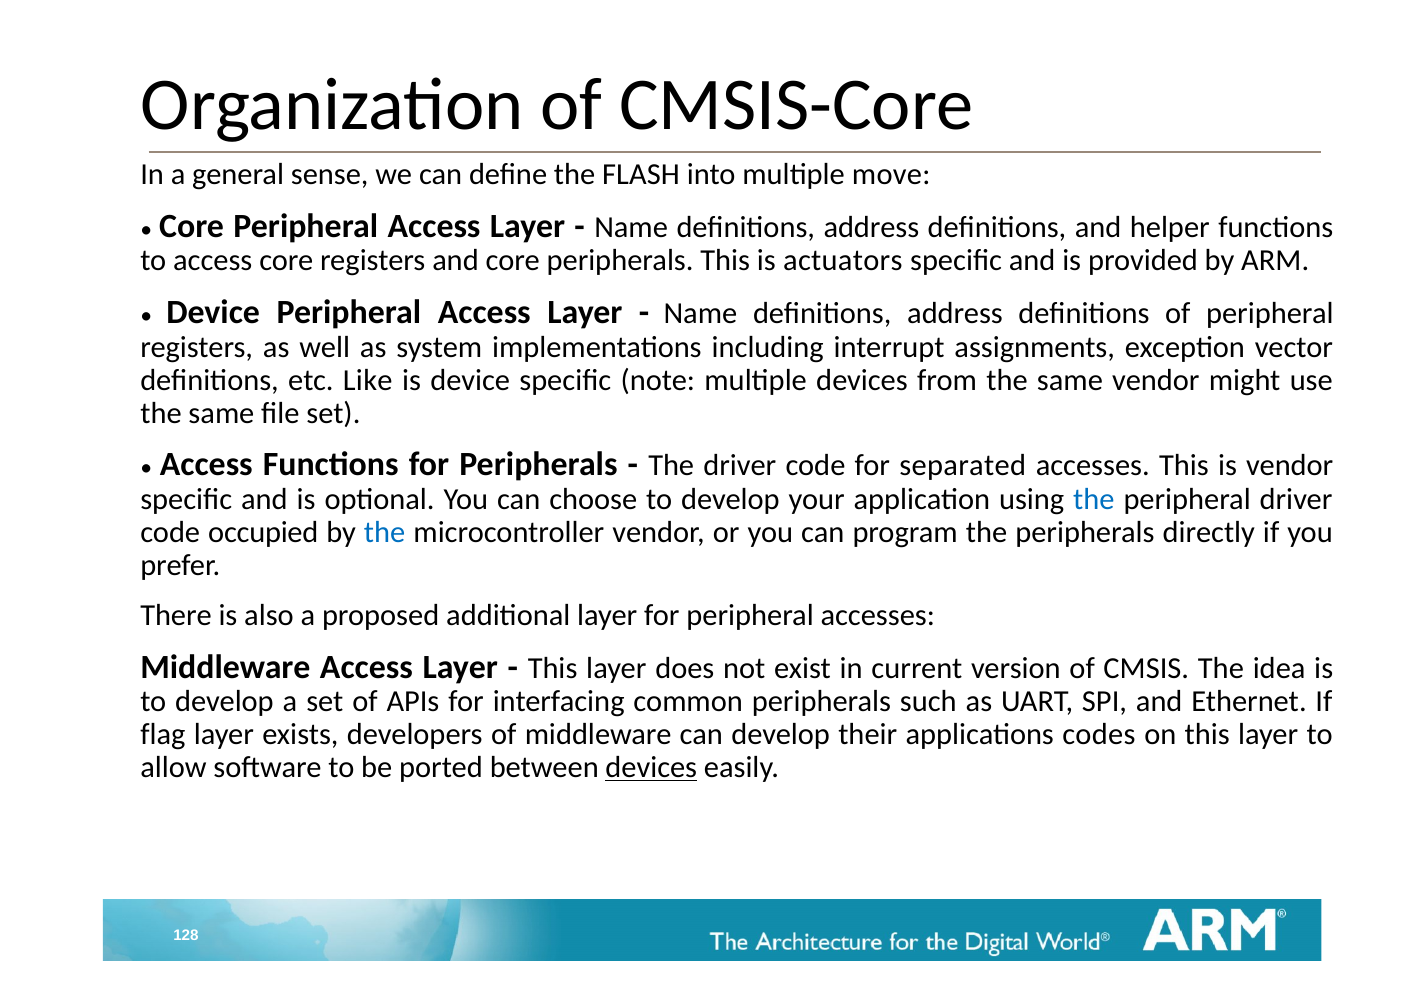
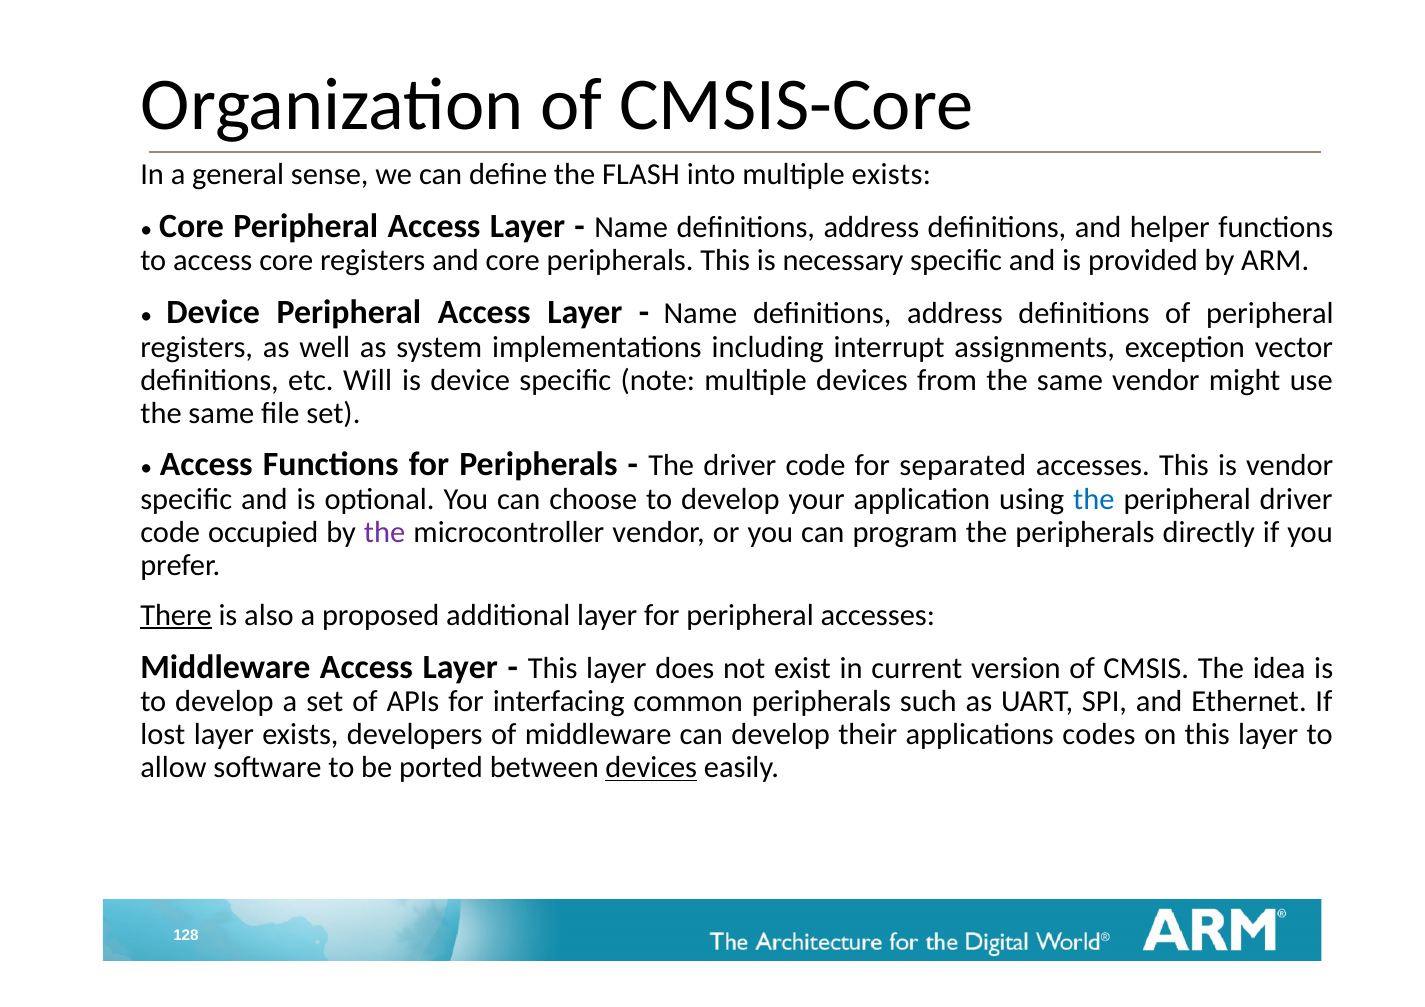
multiple move: move -> exists
actuators: actuators -> necessary
Like: Like -> Will
the at (385, 532) colour: blue -> purple
There underline: none -> present
flag: flag -> lost
